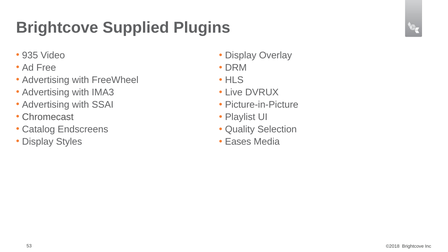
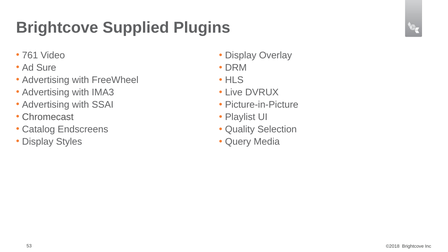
935: 935 -> 761
Free: Free -> Sure
Eases: Eases -> Query
